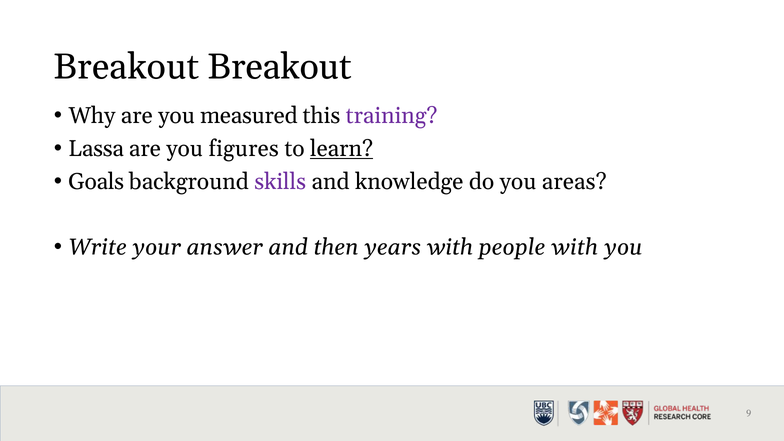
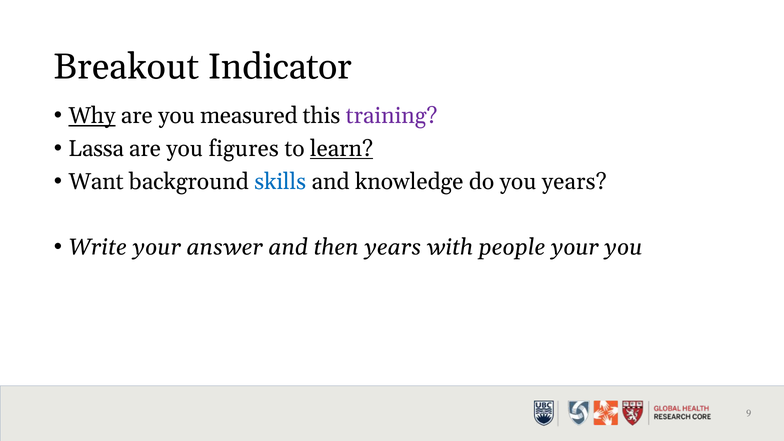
Breakout Breakout: Breakout -> Indicator
Why underline: none -> present
Goals: Goals -> Want
skills colour: purple -> blue
you areas: areas -> years
people with: with -> your
